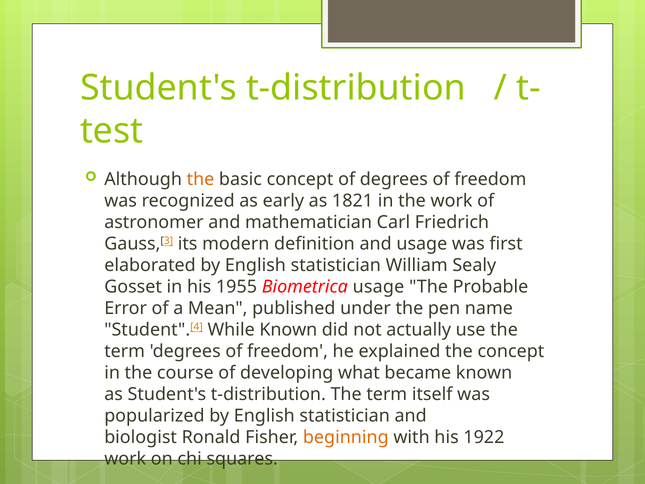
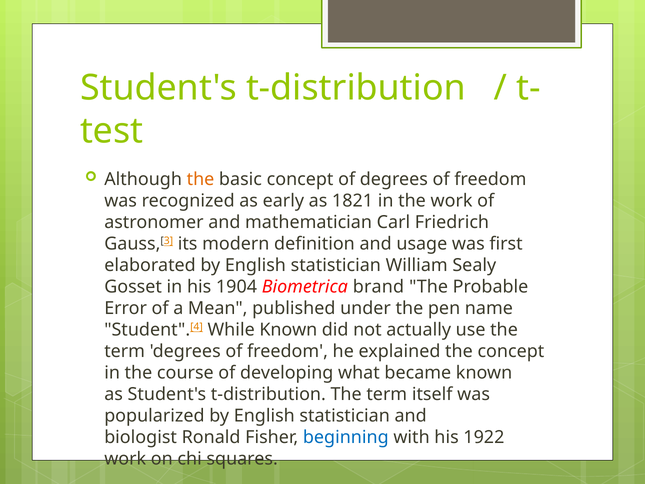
1955: 1955 -> 1904
Biometrica usage: usage -> brand
beginning colour: orange -> blue
